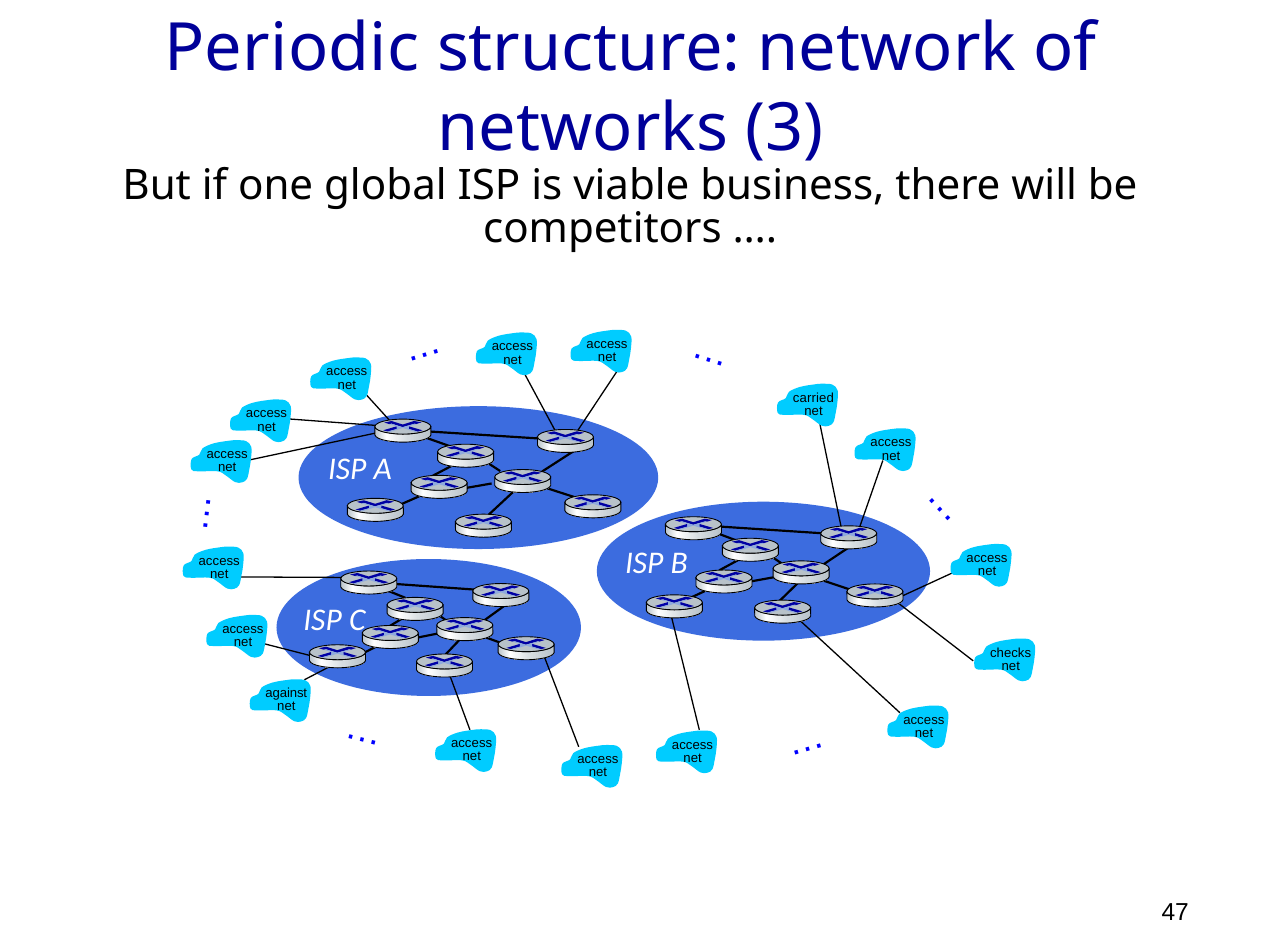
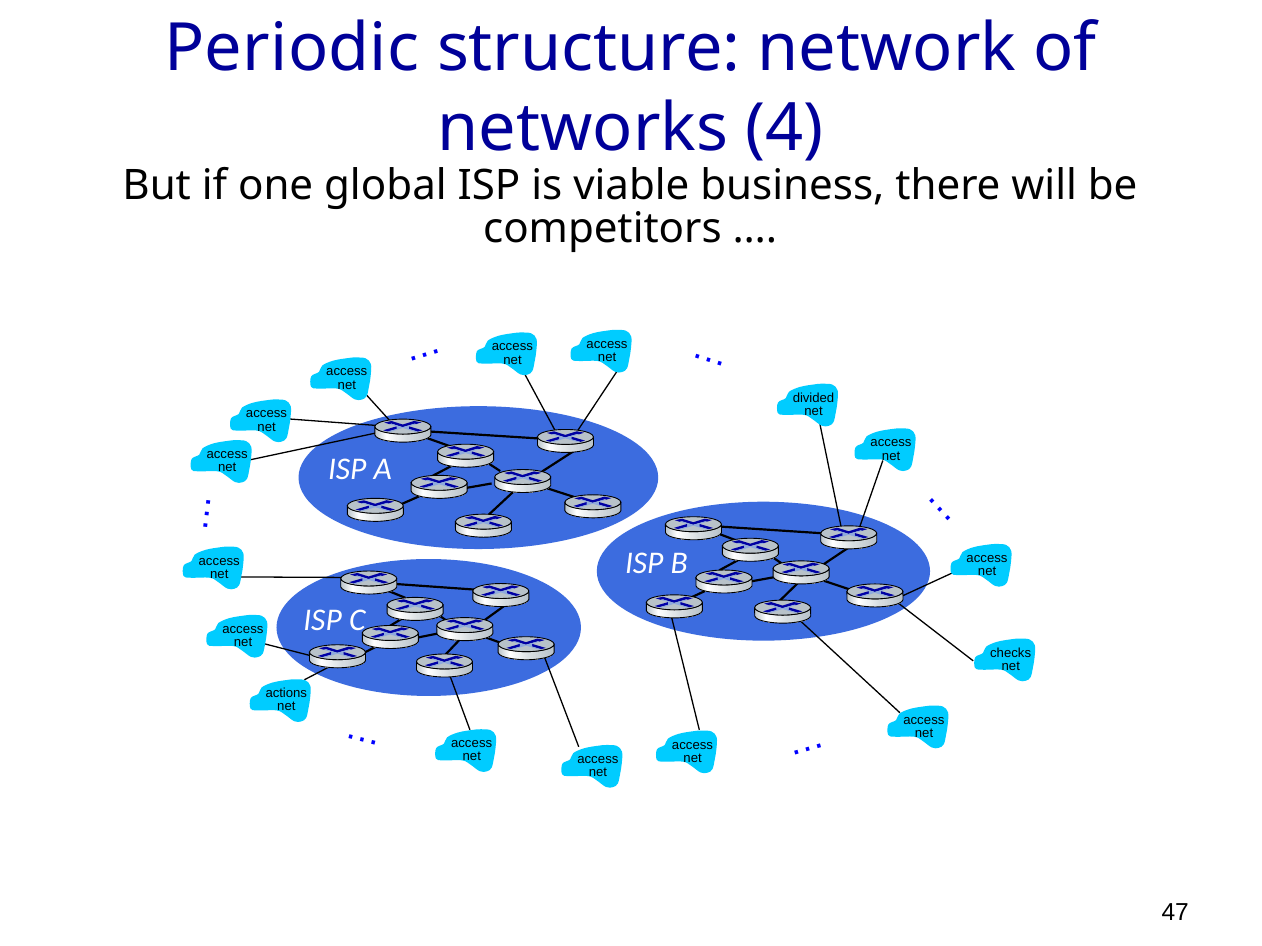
3: 3 -> 4
carried: carried -> divided
against: against -> actions
